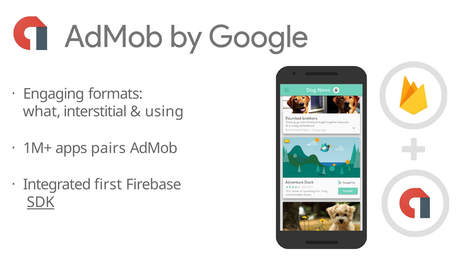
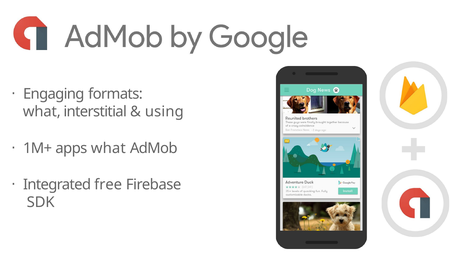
apps pairs: pairs -> what
first: first -> free
SDK underline: present -> none
